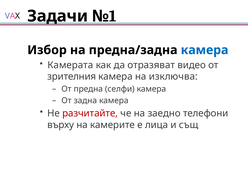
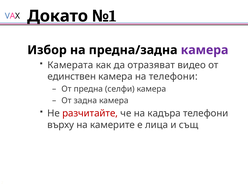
Задачи: Задачи -> Докато
камера at (205, 50) colour: blue -> purple
зрителния: зрителния -> единствен
на изключва: изключва -> телефони
заедно: заедно -> кадъра
